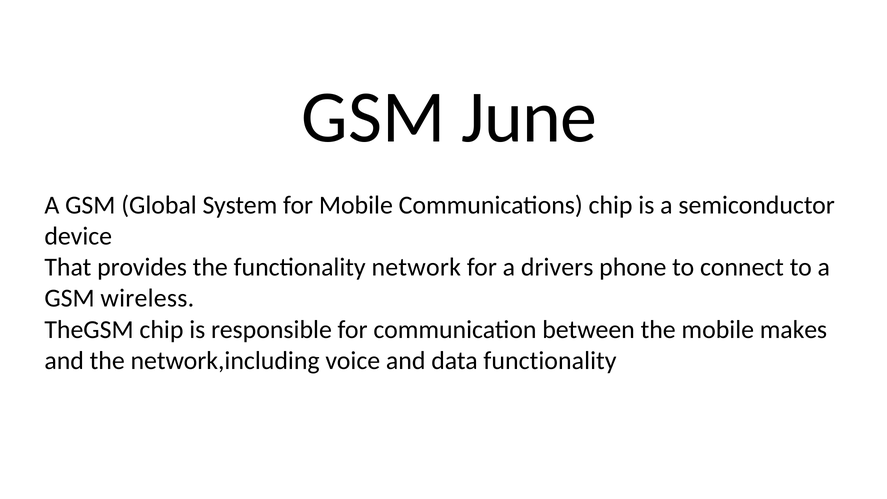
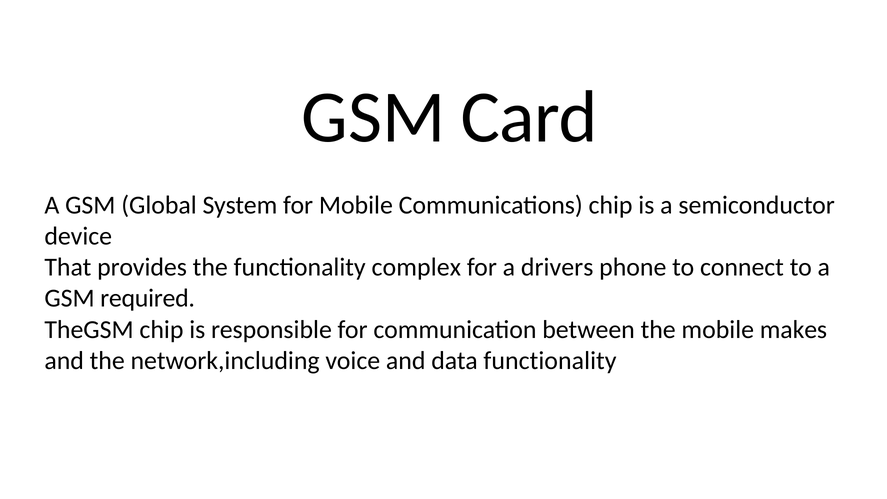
June: June -> Card
network: network -> complex
wireless: wireless -> required
